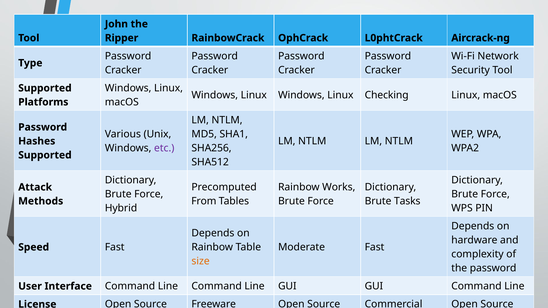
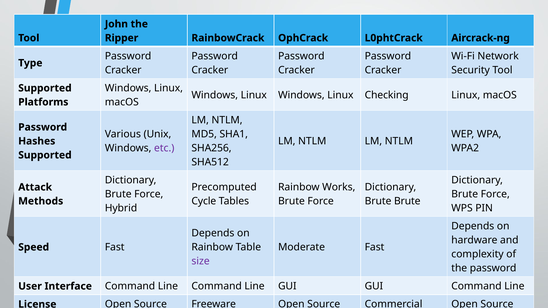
From: From -> Cycle
Brute Tasks: Tasks -> Brute
size colour: orange -> purple
